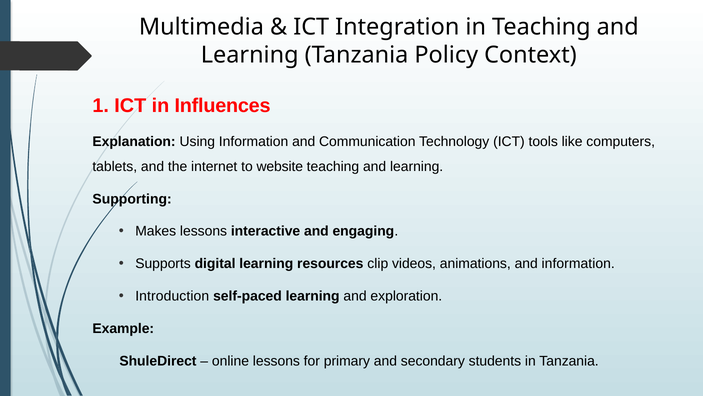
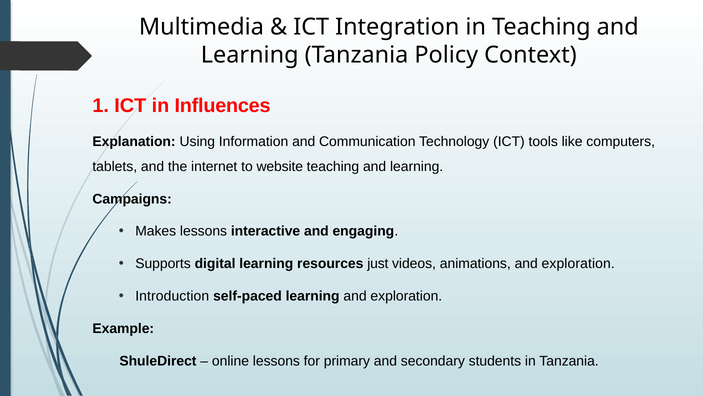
Supporting: Supporting -> Campaigns
clip: clip -> just
animations and information: information -> exploration
